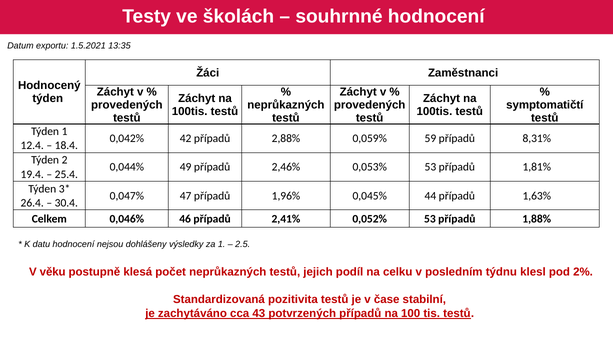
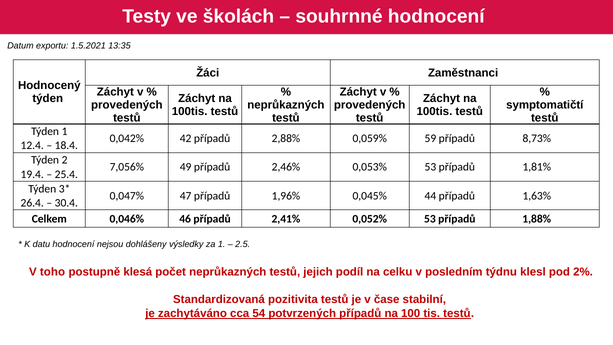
8,31%: 8,31% -> 8,73%
0,044%: 0,044% -> 7,056%
věku: věku -> toho
43: 43 -> 54
